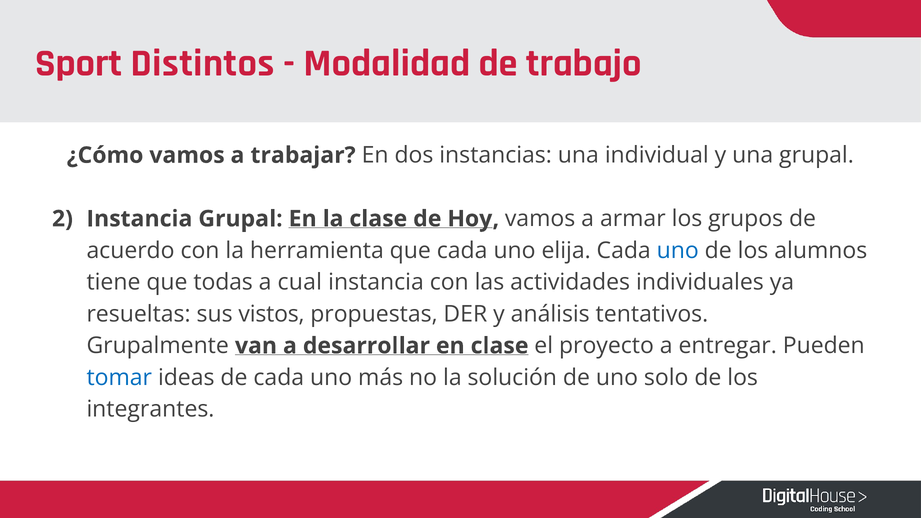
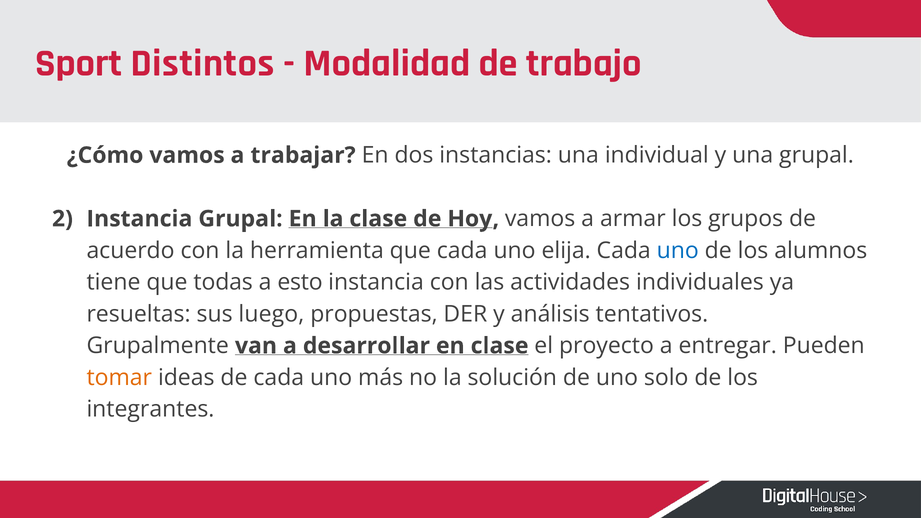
cual: cual -> esto
vistos: vistos -> luego
tomar colour: blue -> orange
